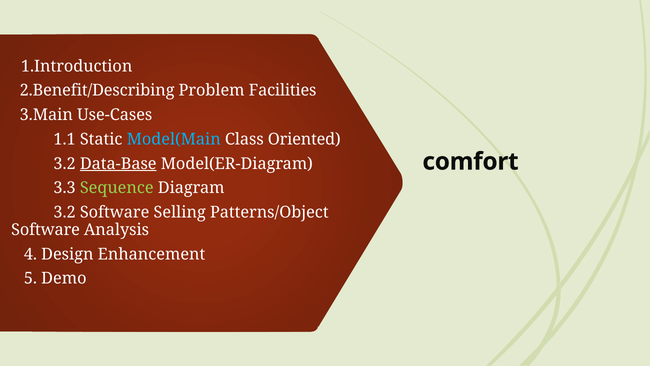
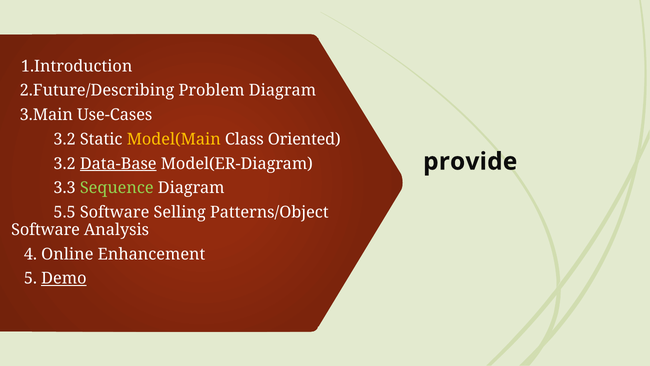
2.Benefit/Describing: 2.Benefit/Describing -> 2.Future/Describing
Problem Facilities: Facilities -> Diagram
1.1 at (65, 139): 1.1 -> 3.2
Model(Main colour: light blue -> yellow
comfort: comfort -> provide
3.2 at (65, 212): 3.2 -> 5.5
Design: Design -> Online
Demo underline: none -> present
